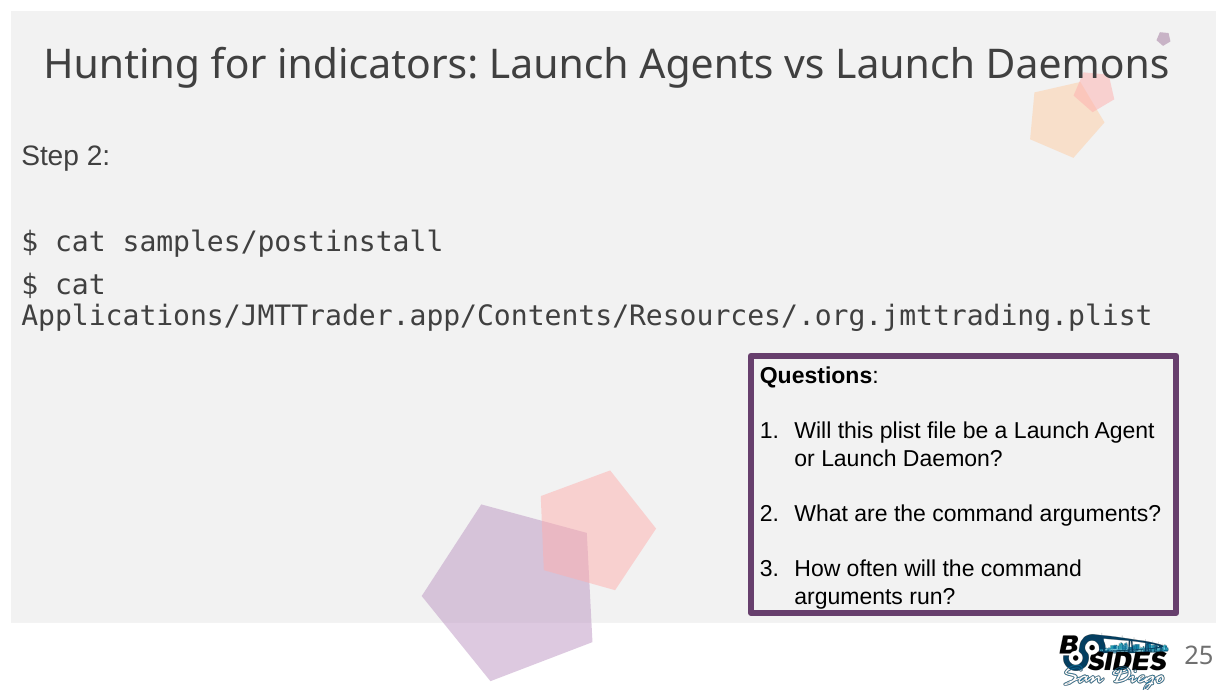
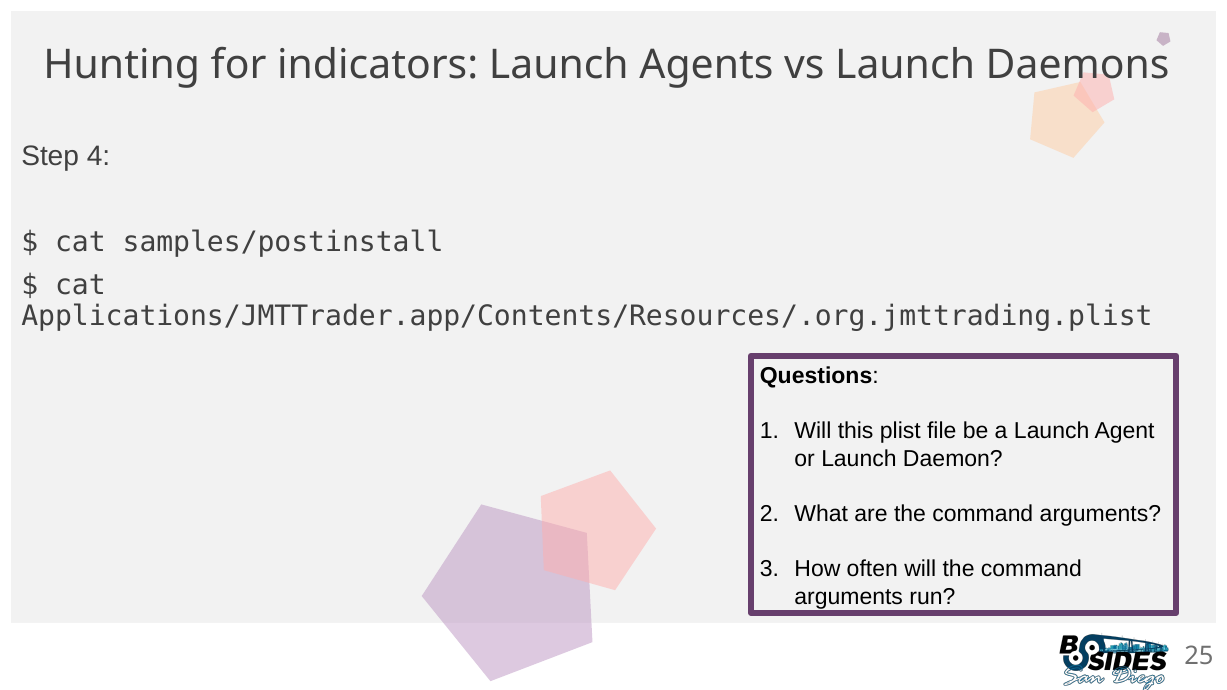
Step 2: 2 -> 4
